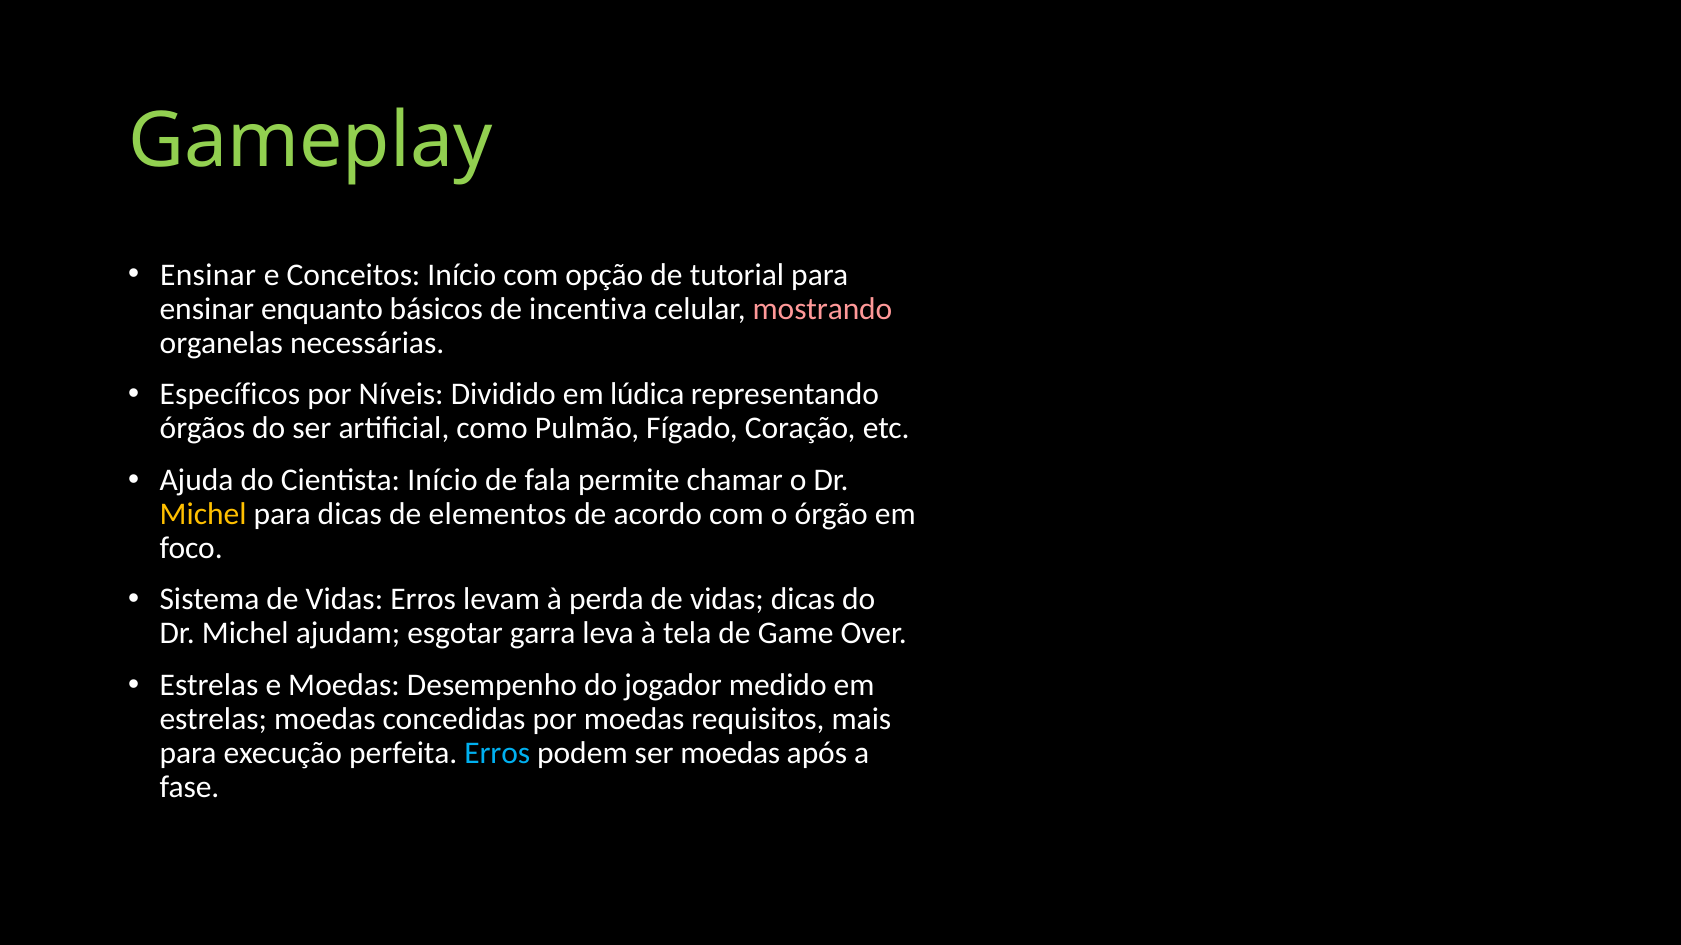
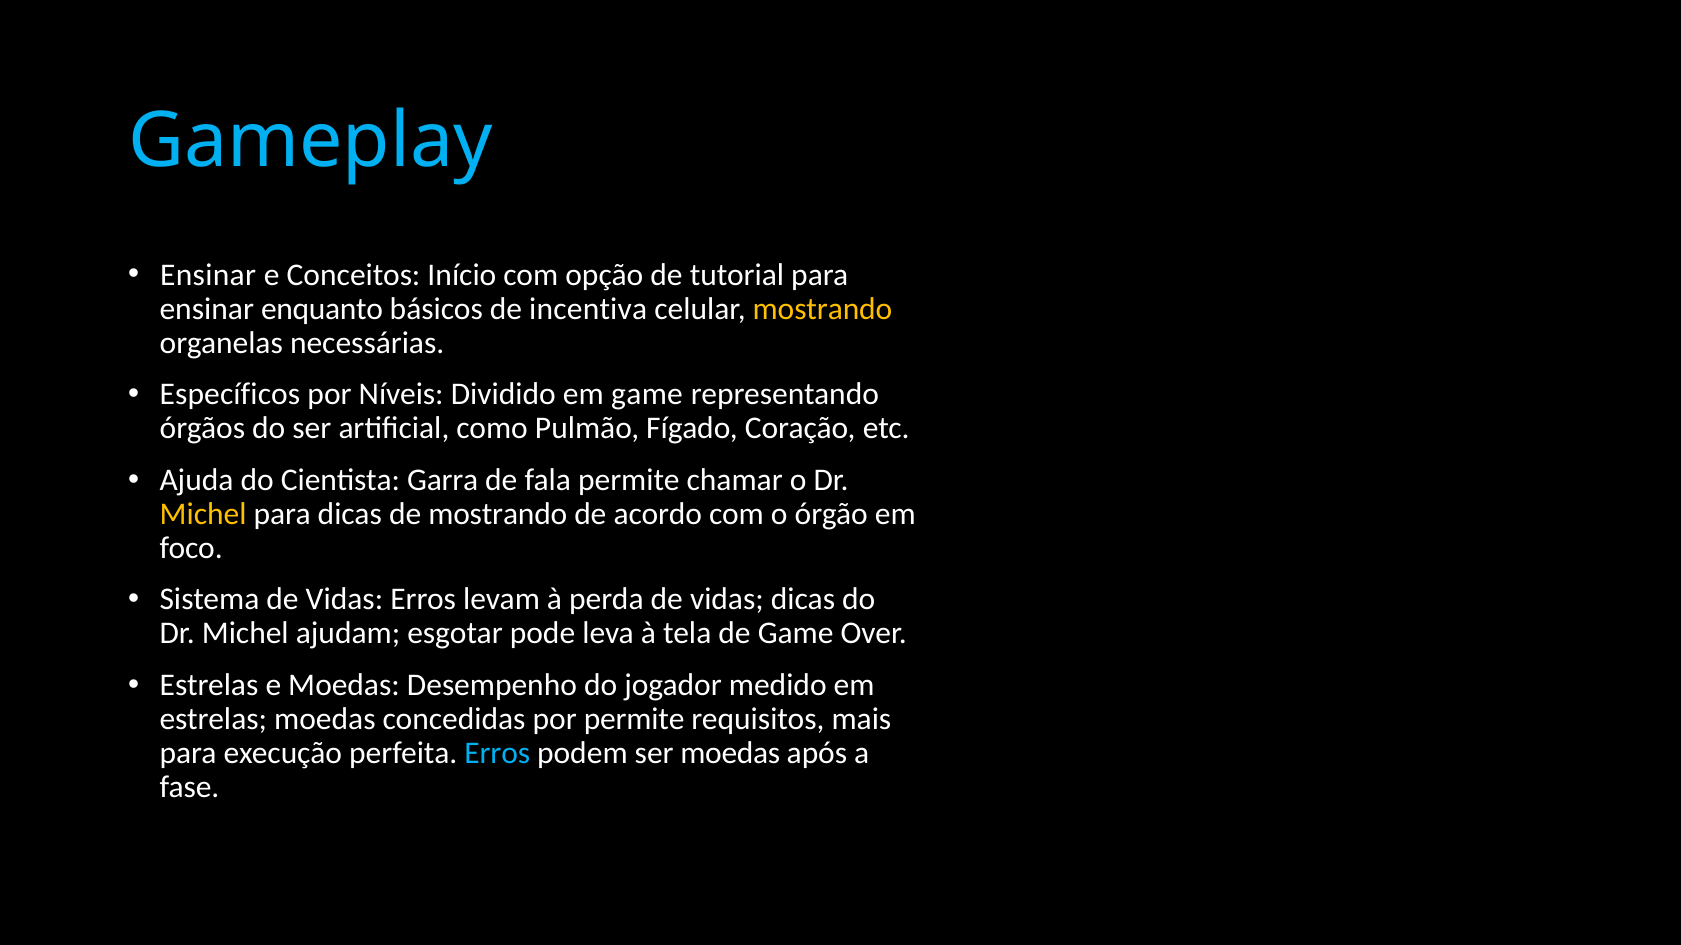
Gameplay colour: light green -> light blue
mostrando at (822, 309) colour: pink -> yellow
em lúdica: lúdica -> game
Cientista Início: Início -> Garra
de elementos: elementos -> mostrando
garra: garra -> pode
por moedas: moedas -> permite
